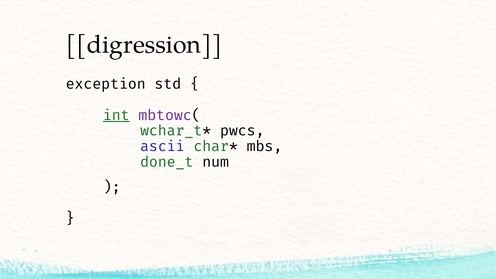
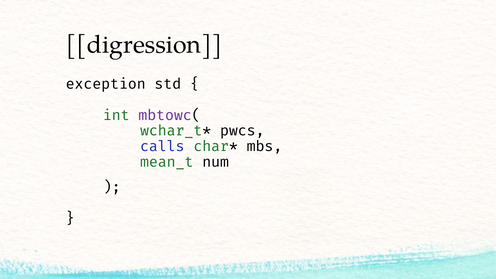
int underline: present -> none
ascii: ascii -> calls
done_t: done_t -> mean_t
